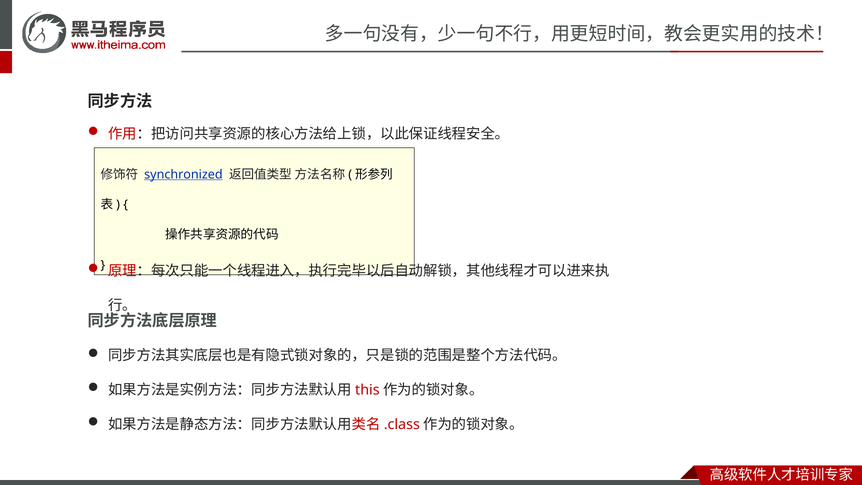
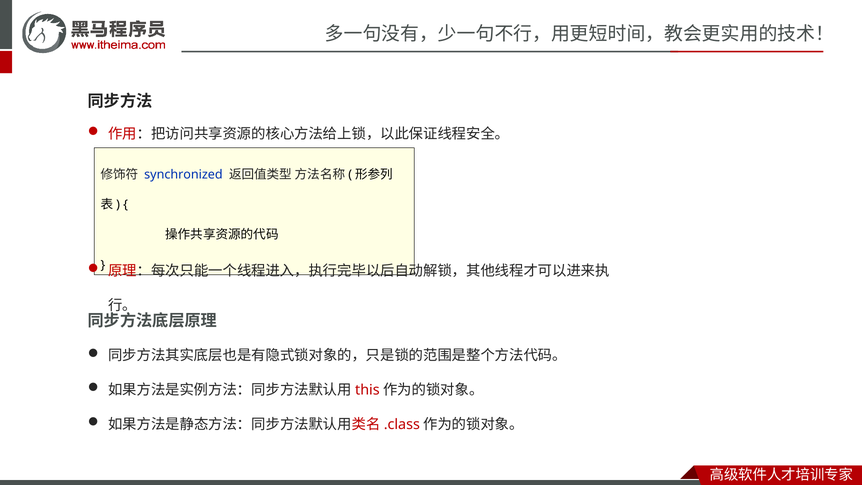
synchronized underline: present -> none
